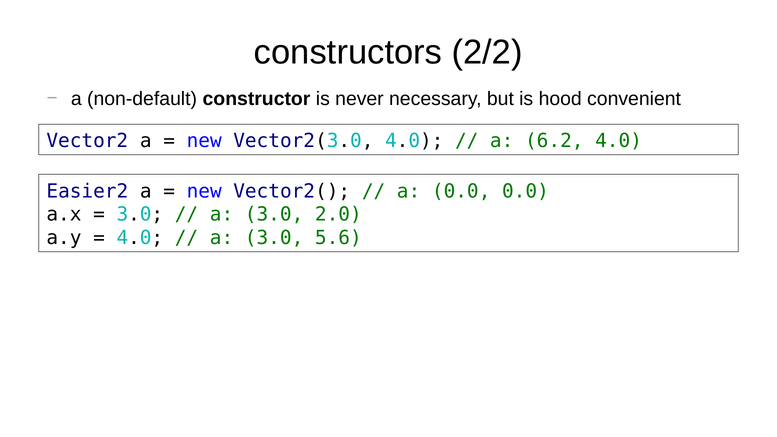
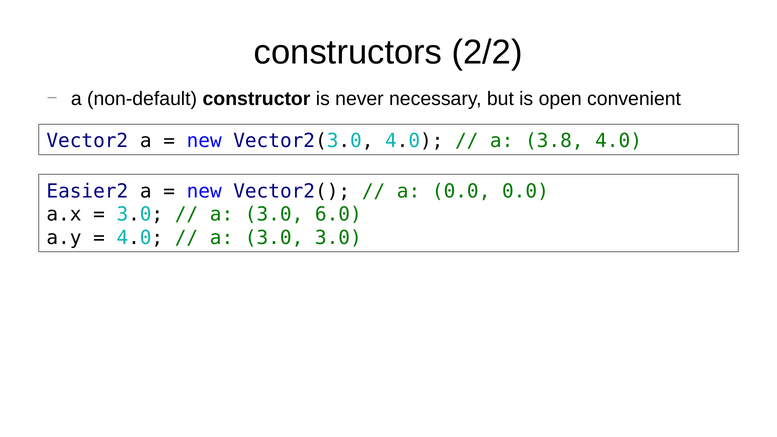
hood: hood -> open
6.2: 6.2 -> 3.8
2.0: 2.0 -> 6.0
3.0 5.6: 5.6 -> 3.0
